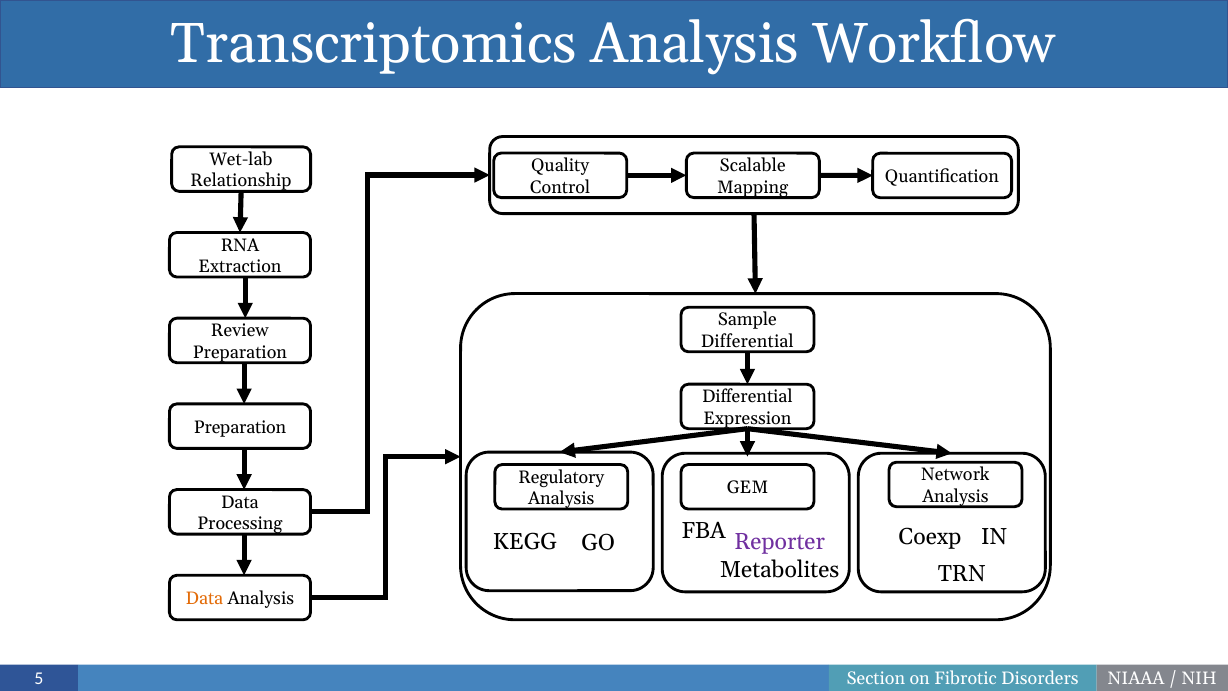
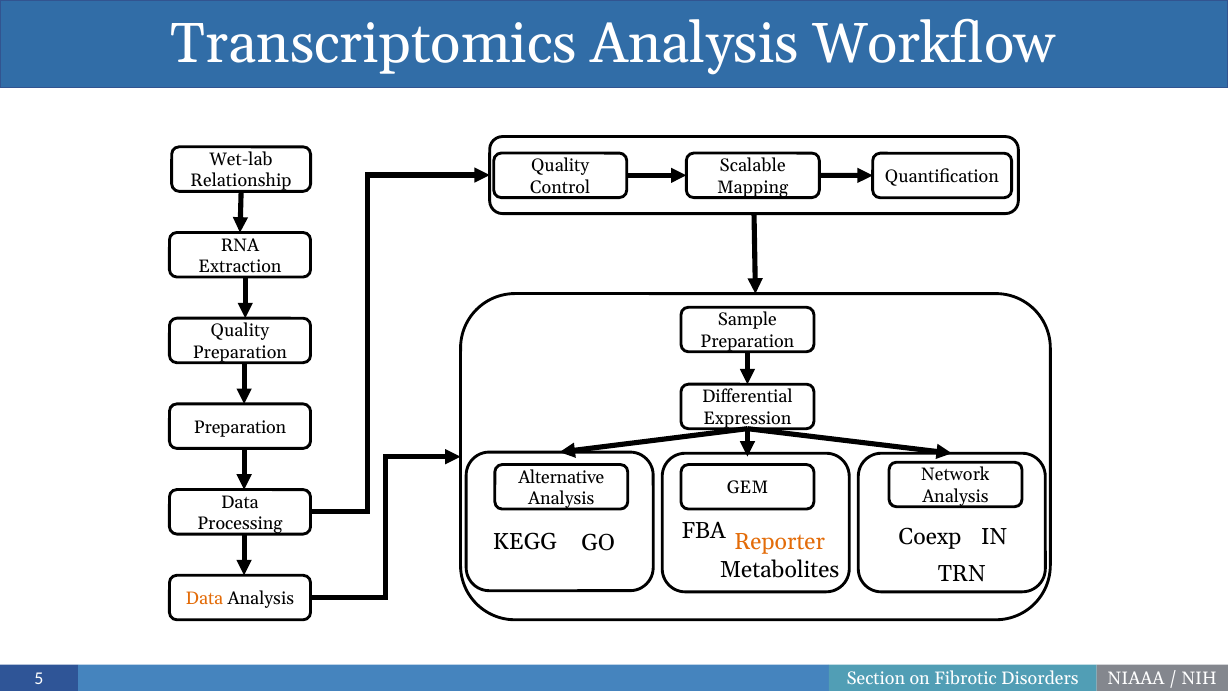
Review at (240, 331): Review -> Quality
Differential at (747, 341): Differential -> Preparation
Regulatory: Regulatory -> Alternative
Reporter colour: purple -> orange
